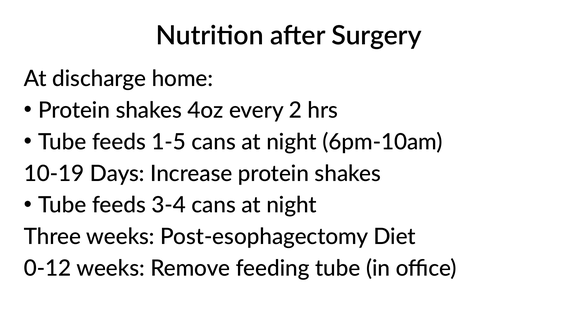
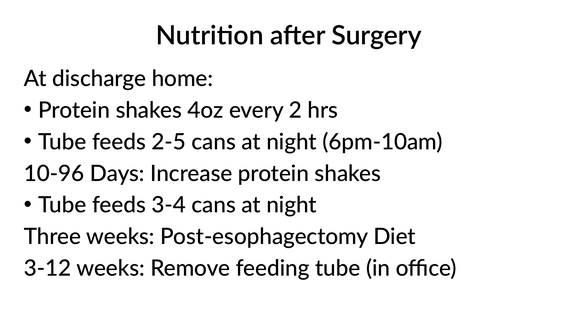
1-5: 1-5 -> 2-5
10-19: 10-19 -> 10-96
0-12: 0-12 -> 3-12
